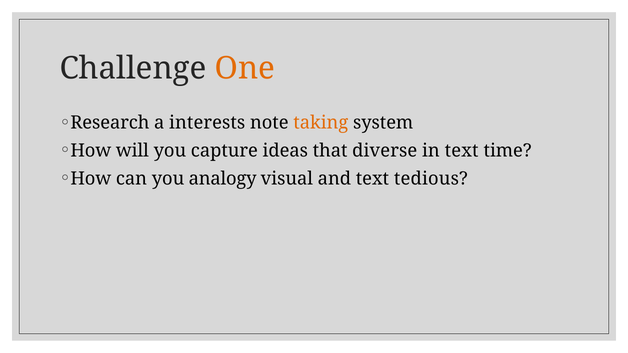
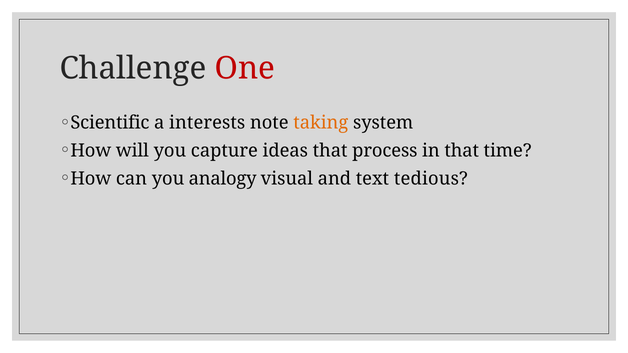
One colour: orange -> red
Research: Research -> Scientific
diverse: diverse -> process
in text: text -> that
